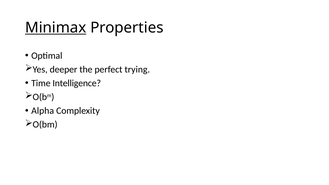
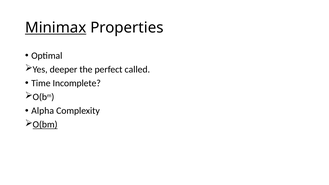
trying: trying -> called
Intelligence: Intelligence -> Incomplete
O(bm at (45, 125) underline: none -> present
